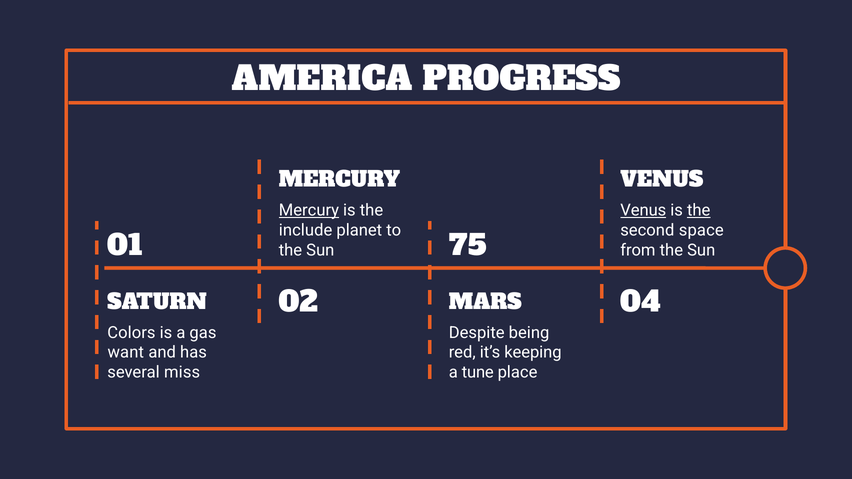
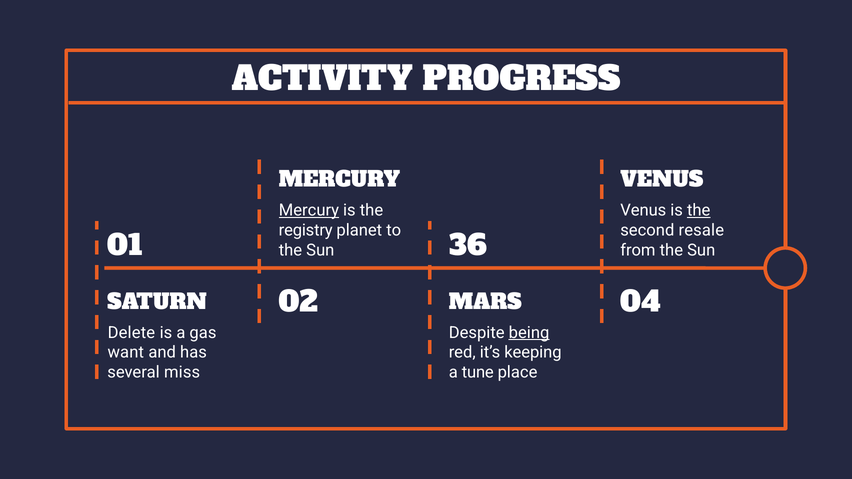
AMERICA: AMERICA -> ACTIVITY
Venus at (643, 211) underline: present -> none
include: include -> registry
space: space -> resale
75: 75 -> 36
Colors: Colors -> Delete
being underline: none -> present
